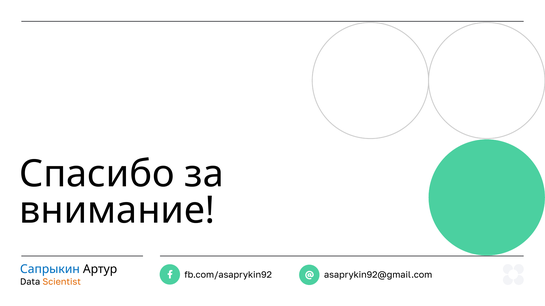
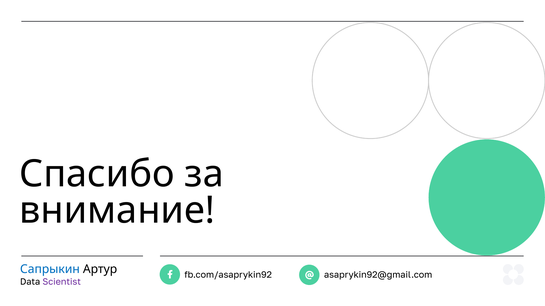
Scientist colour: orange -> purple
